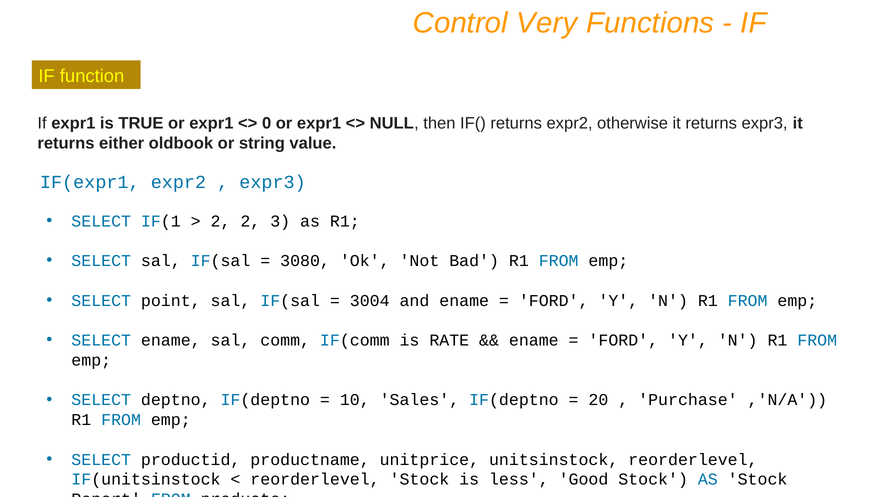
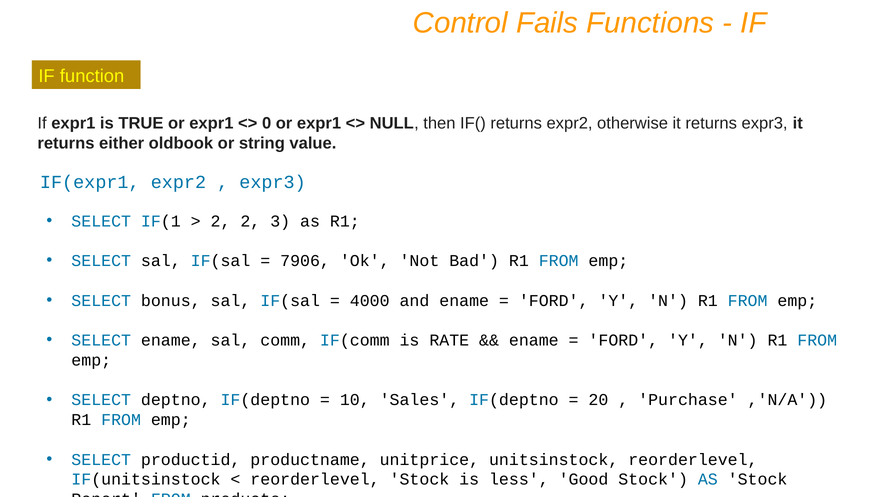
Very: Very -> Fails
3080: 3080 -> 7906
point: point -> bonus
3004: 3004 -> 4000
